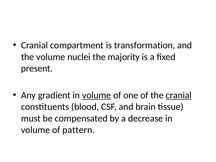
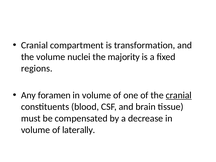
present: present -> regions
gradient: gradient -> foramen
volume at (97, 95) underline: present -> none
pattern: pattern -> laterally
